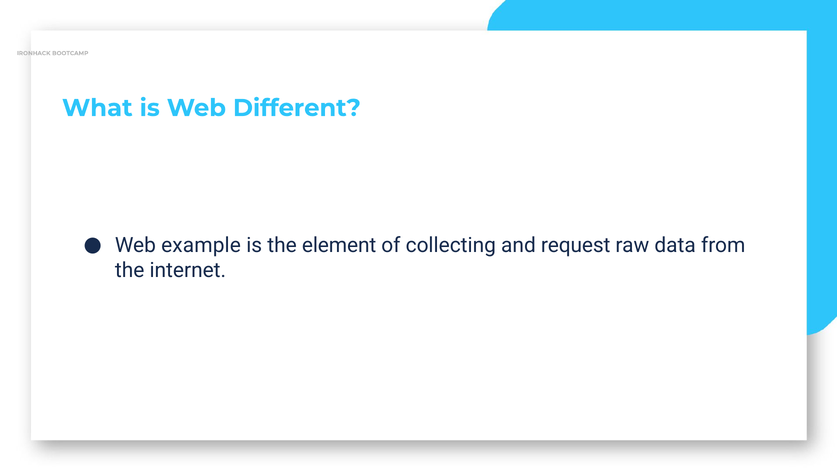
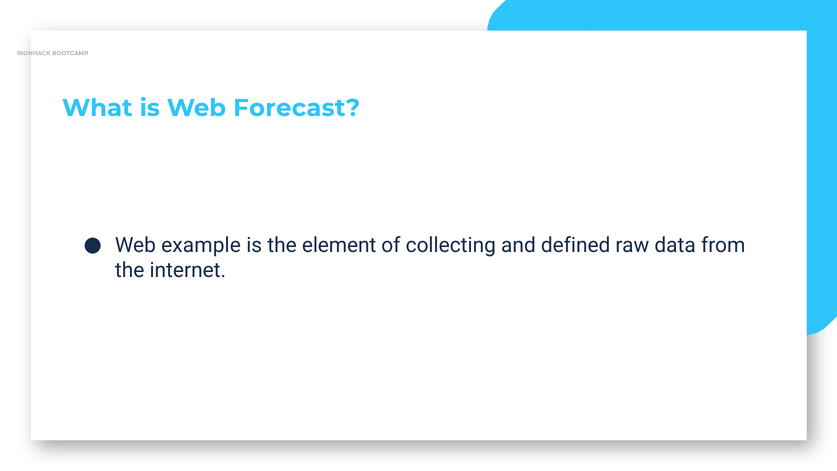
Different: Different -> Forecast
request: request -> defined
